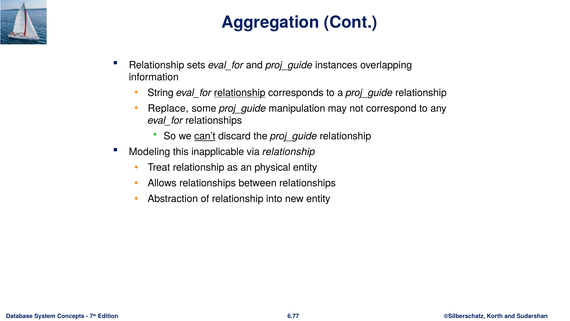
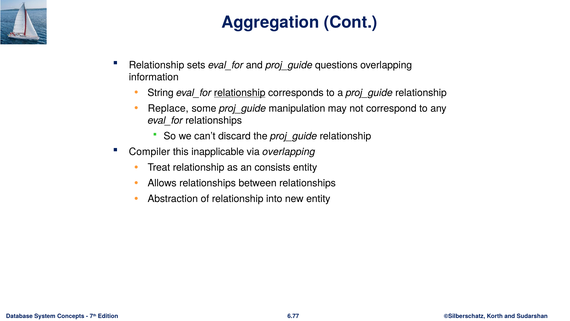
instances: instances -> questions
can’t underline: present -> none
Modeling: Modeling -> Compiler
via relationship: relationship -> overlapping
physical: physical -> consists
